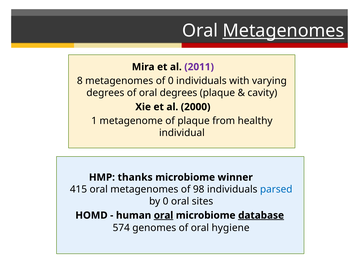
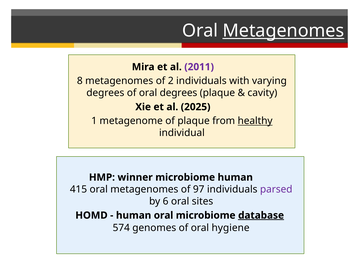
of 0: 0 -> 2
2000: 2000 -> 2025
healthy underline: none -> present
thanks: thanks -> winner
microbiome winner: winner -> human
98: 98 -> 97
parsed colour: blue -> purple
by 0: 0 -> 6
oral at (164, 215) underline: present -> none
